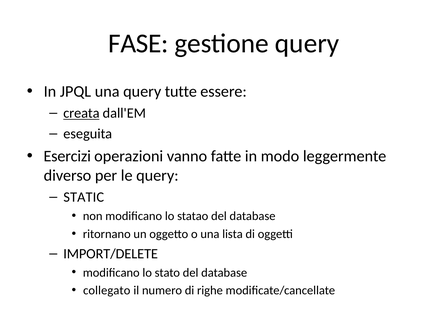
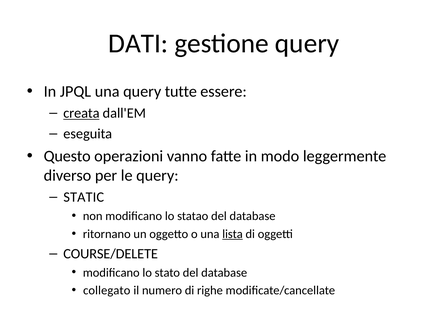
FASE: FASE -> DATI
Esercizi: Esercizi -> Questo
lista underline: none -> present
IMPORT/DELETE: IMPORT/DELETE -> COURSE/DELETE
